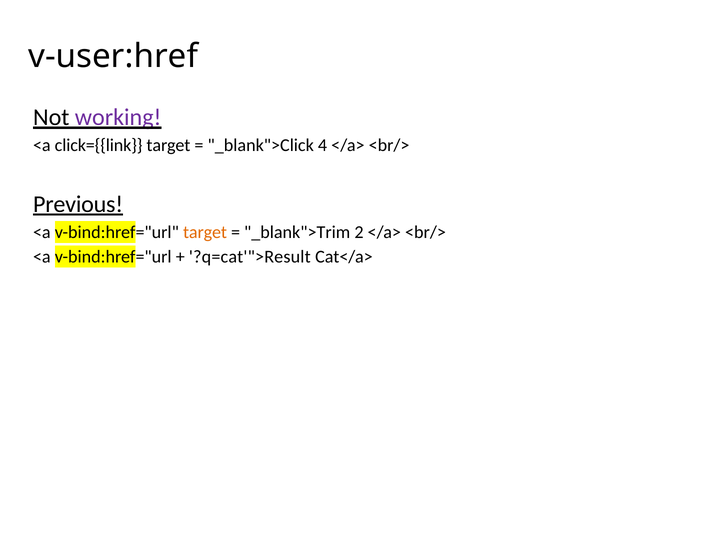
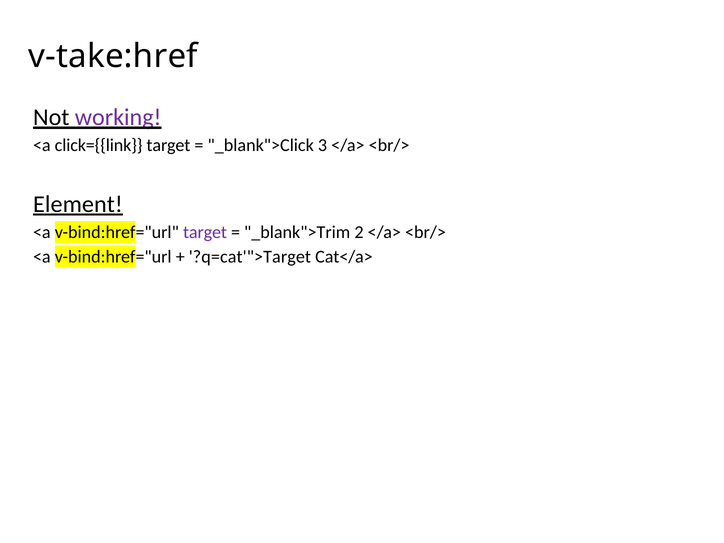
v-user:href: v-user:href -> v-take:href
4: 4 -> 3
Previous: Previous -> Element
target at (205, 232) colour: orange -> purple
?q=cat'">Result: ?q=cat'">Result -> ?q=cat'">Target
